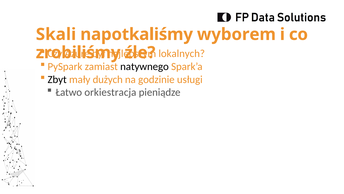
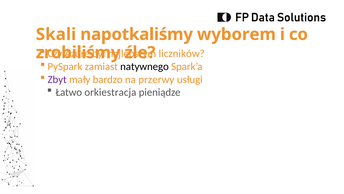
lokalnych: lokalnych -> liczników
Zbyt colour: black -> purple
dużych: dużych -> bardzo
godzinie: godzinie -> przerwy
